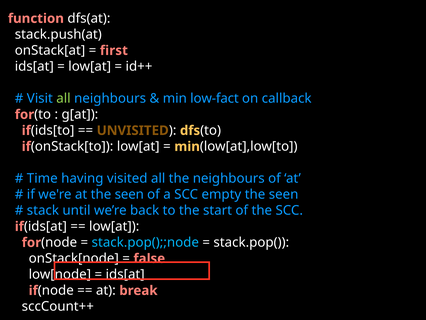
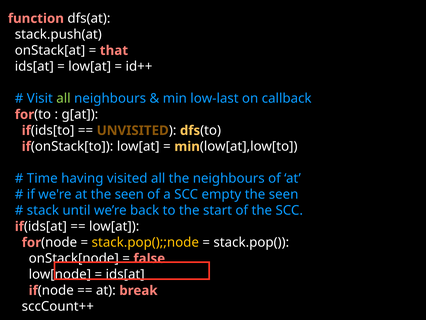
first: first -> that
low-fact: low-fact -> low-last
stack.pop();;node colour: light blue -> yellow
